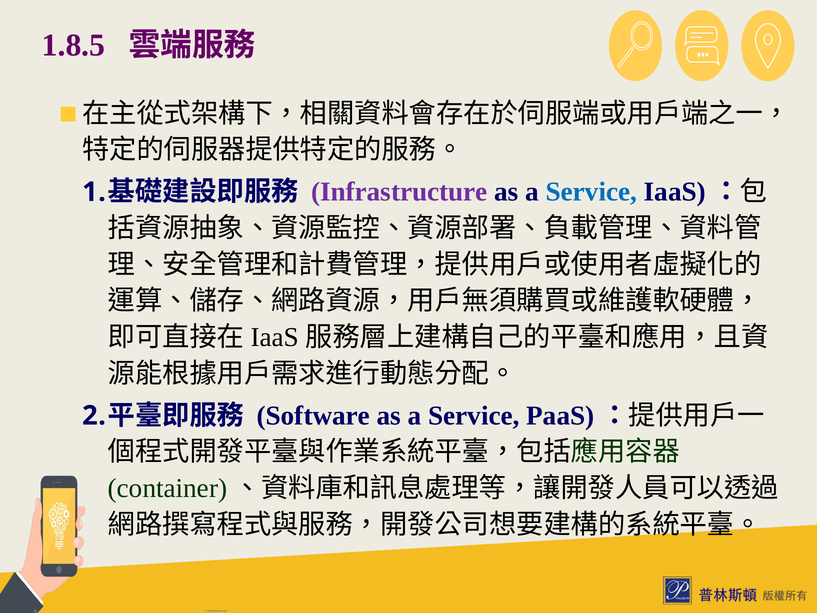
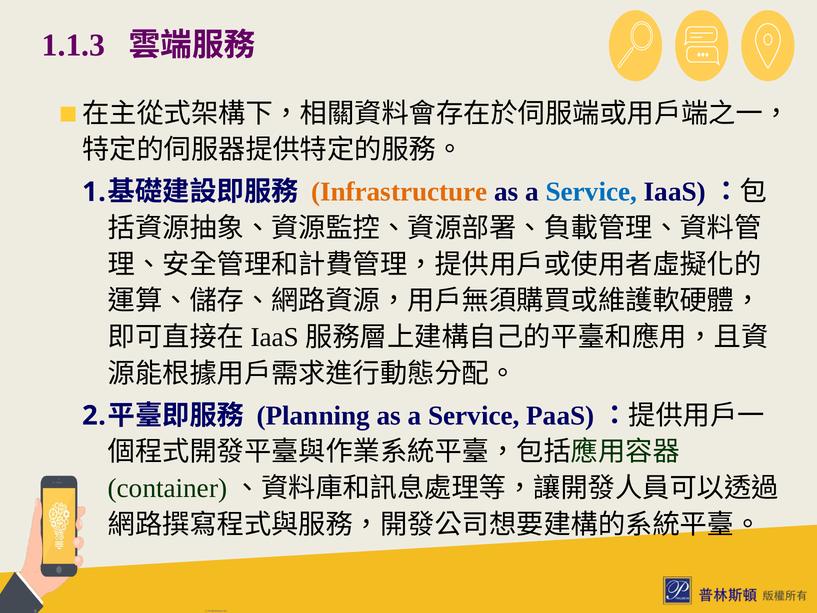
1.8.5: 1.8.5 -> 1.1.3
Infrastructure colour: purple -> orange
Software: Software -> Planning
